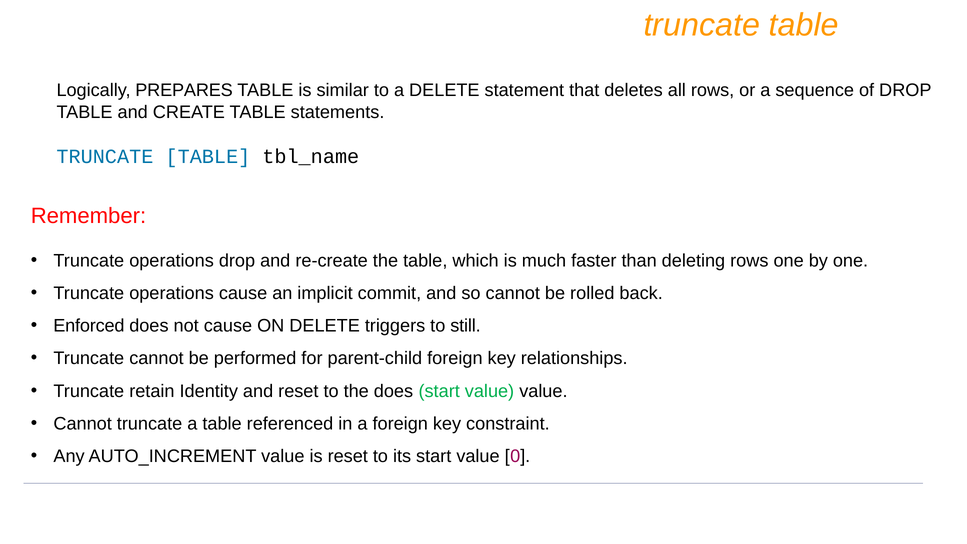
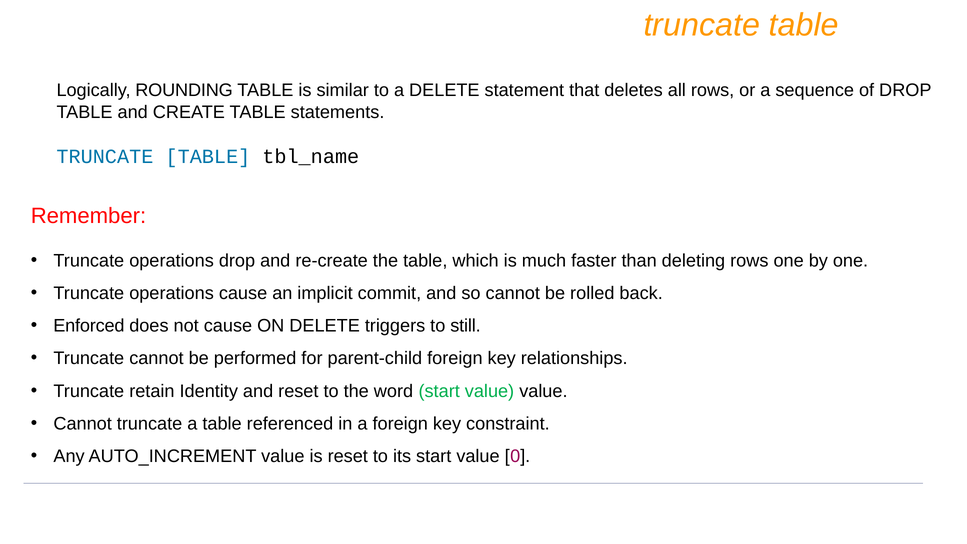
PREPARES: PREPARES -> ROUNDING
the does: does -> word
